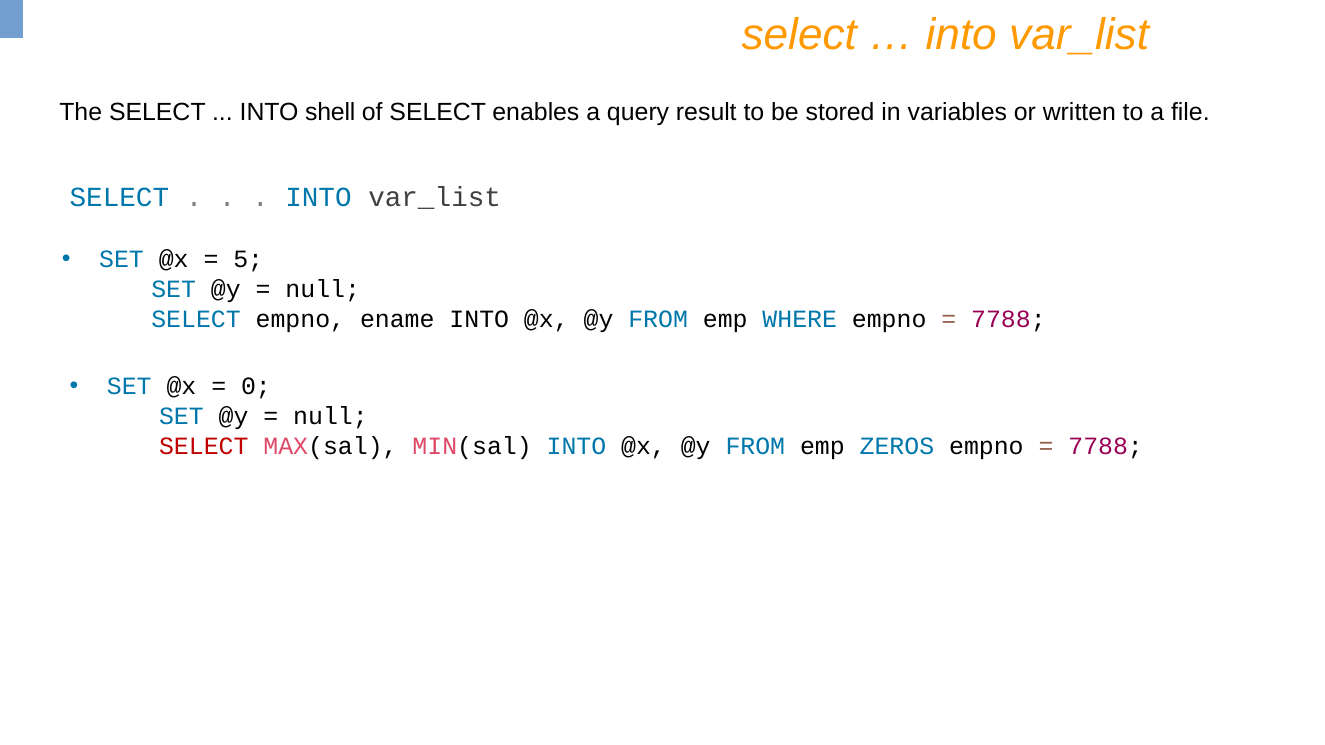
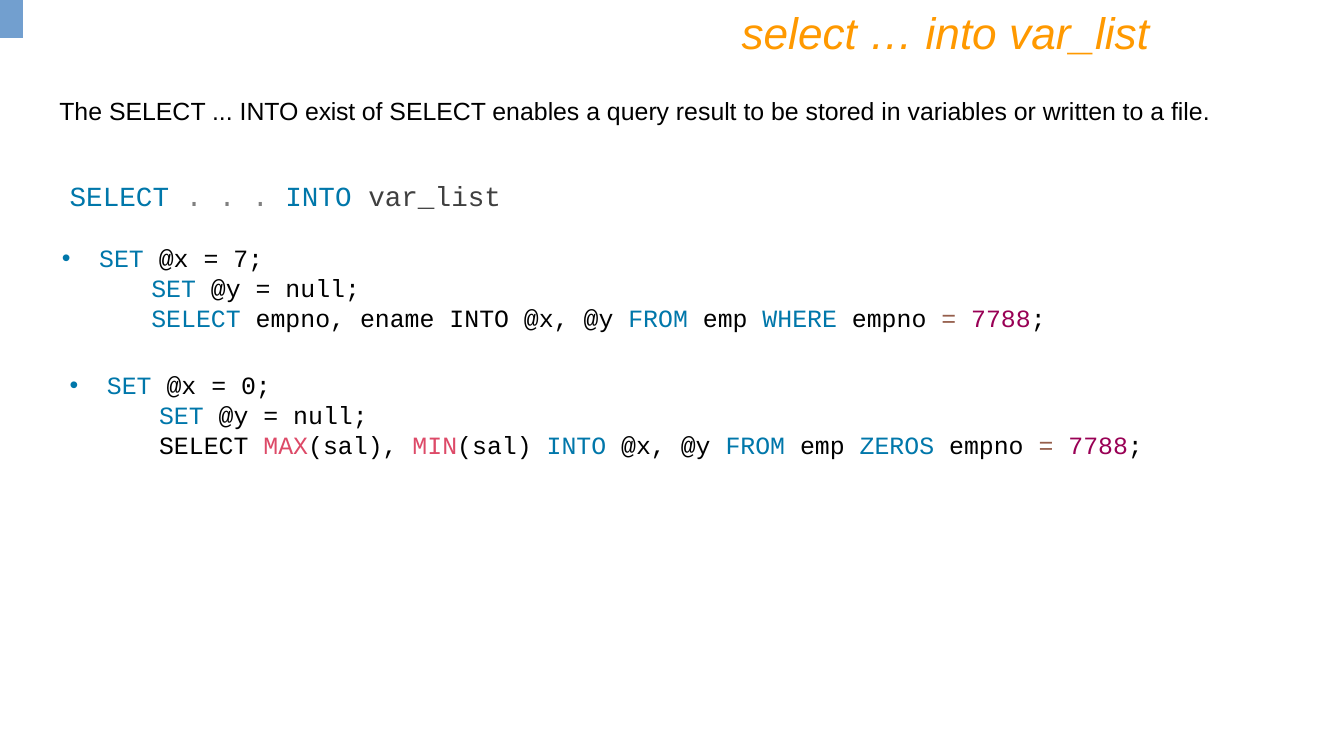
shell: shell -> exist
5: 5 -> 7
SELECT at (204, 446) colour: red -> black
